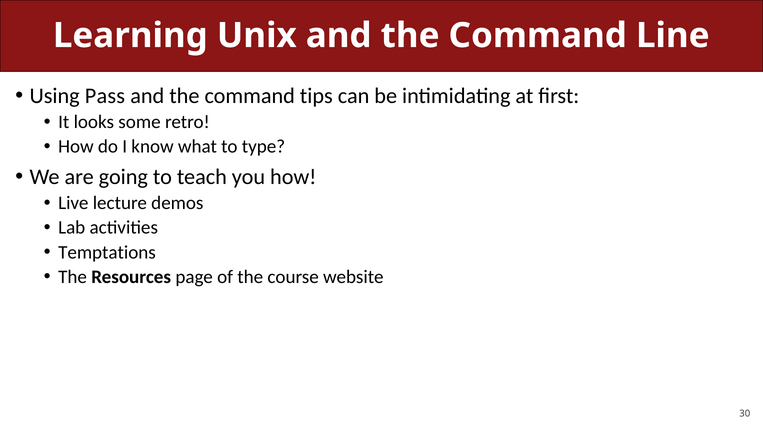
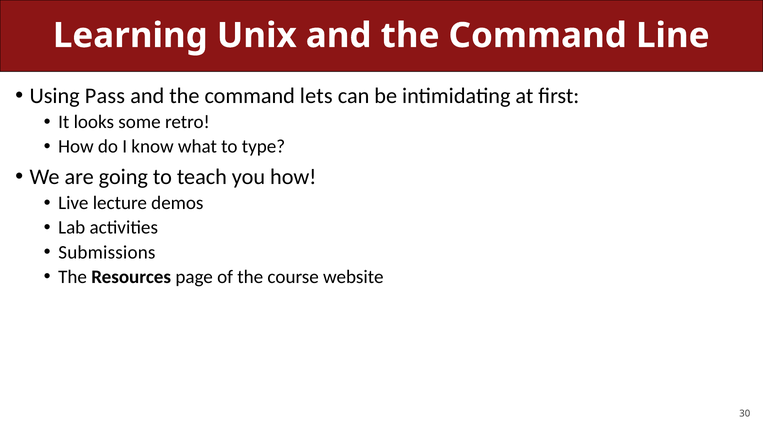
tips: tips -> lets
Temptations: Temptations -> Submissions
